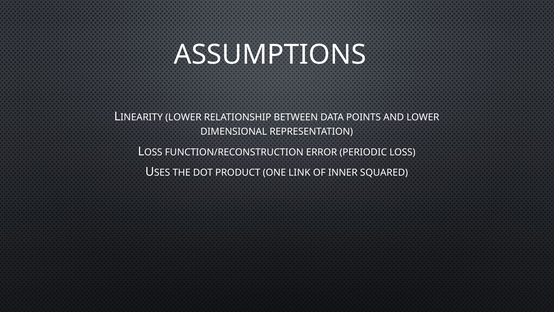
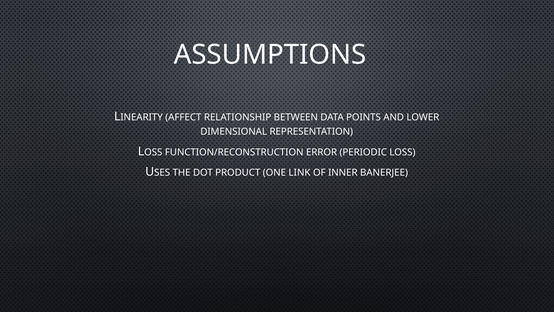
LOWER at (183, 117): LOWER -> AFFECT
SQUARED: SQUARED -> BANERJEE
